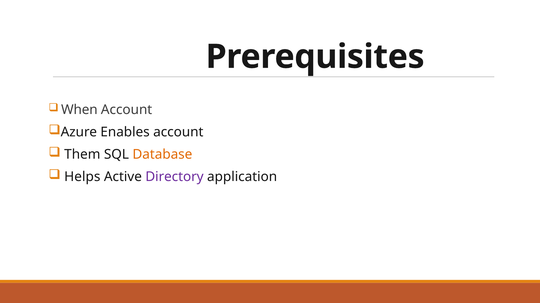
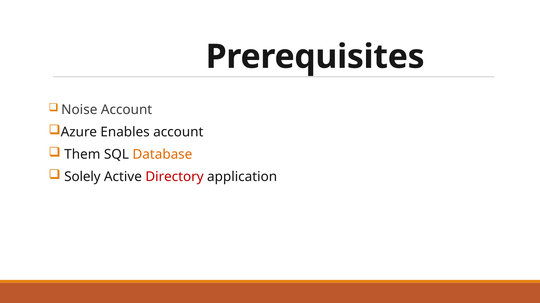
When: When -> Noise
Helps: Helps -> Solely
Directory colour: purple -> red
